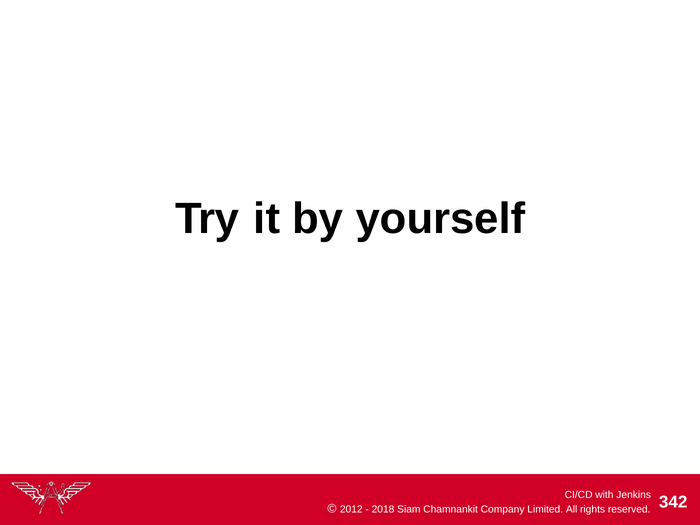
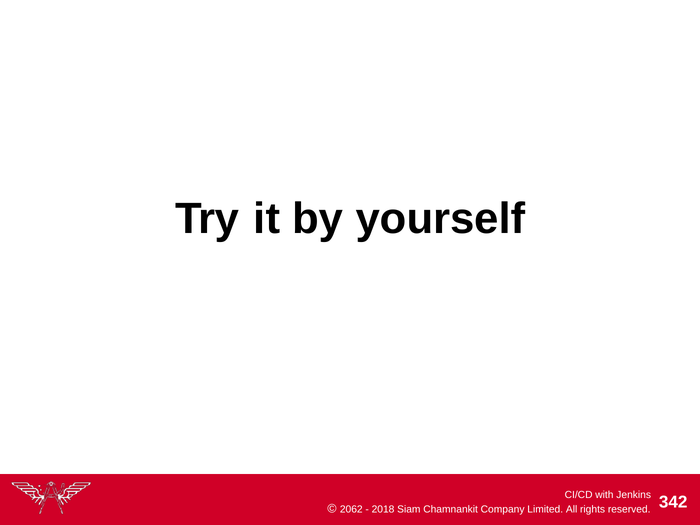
2012: 2012 -> 2062
